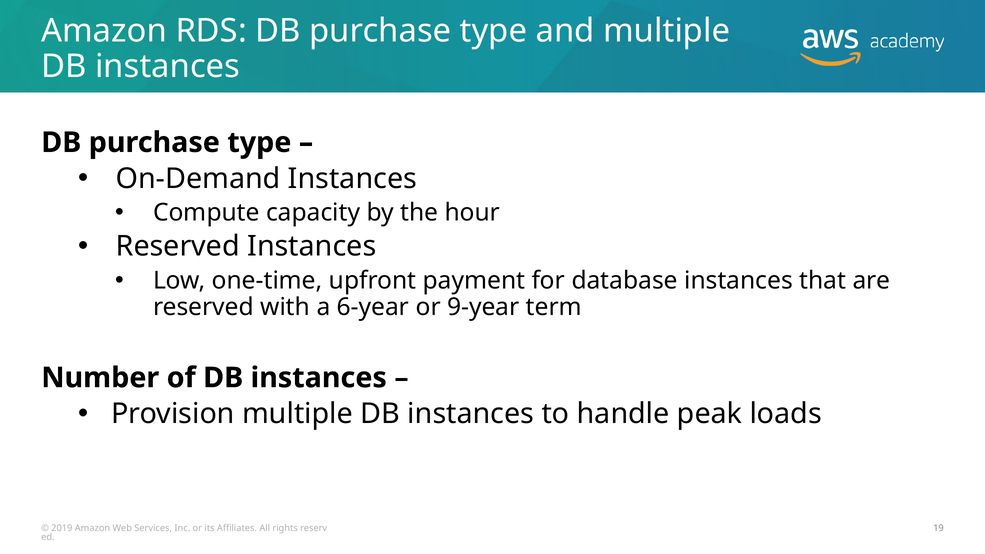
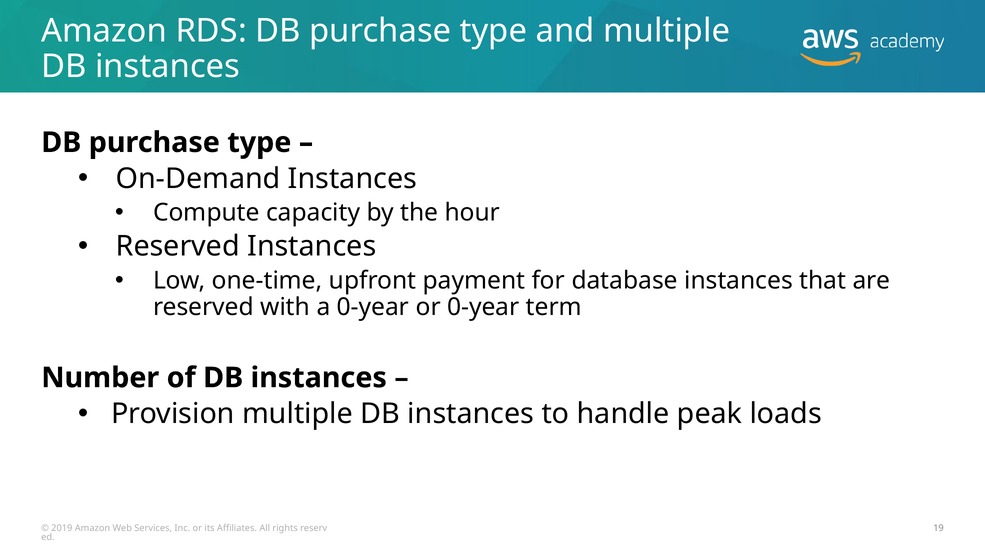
a 6-year: 6-year -> 0-year
or 9-year: 9-year -> 0-year
